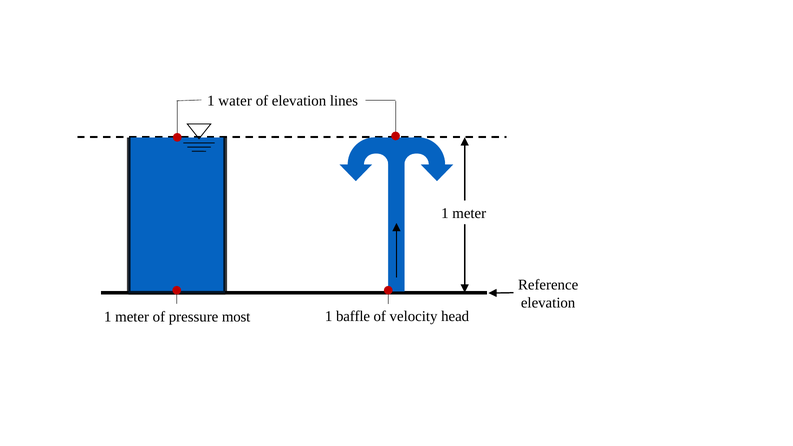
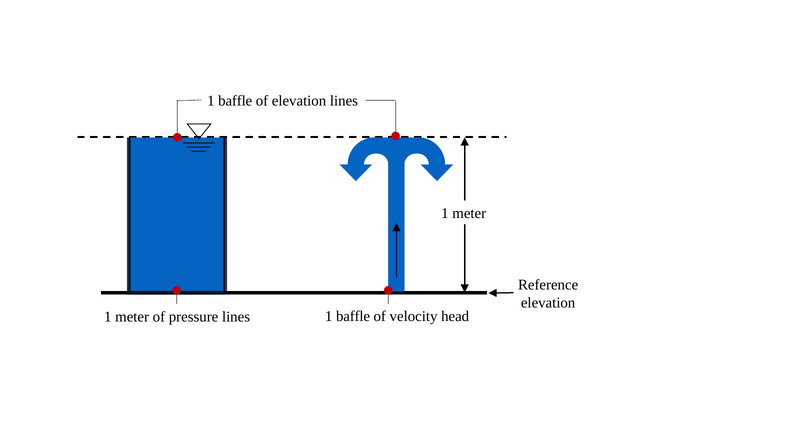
water at (235, 101): water -> baffle
pressure most: most -> lines
